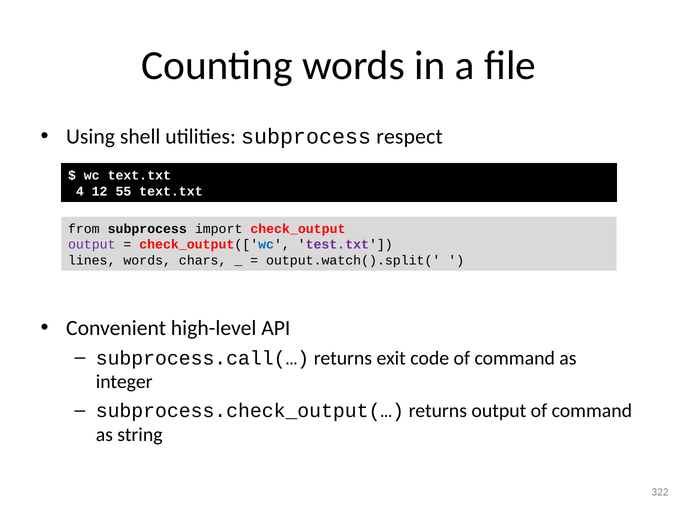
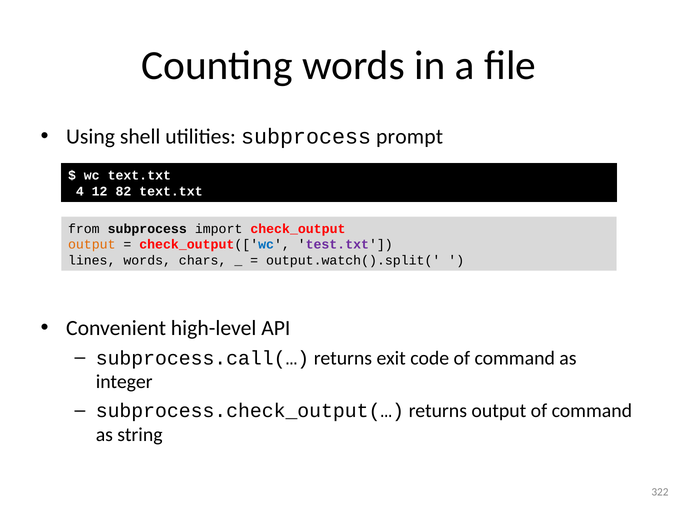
respect: respect -> prompt
55: 55 -> 82
output at (92, 245) colour: purple -> orange
